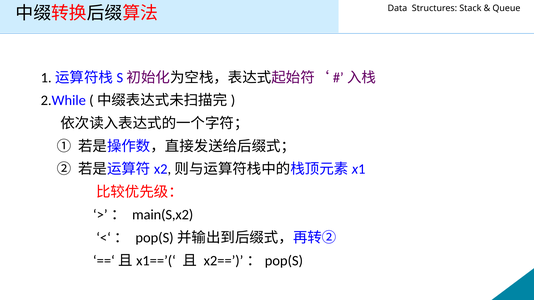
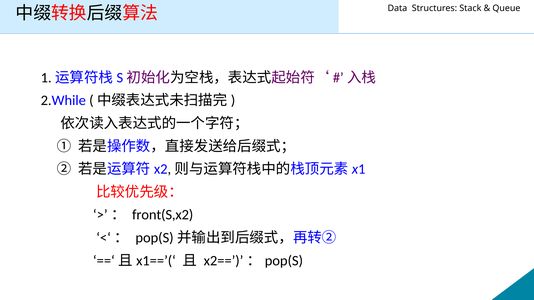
main(S,x2: main(S,x2 -> front(S,x2
